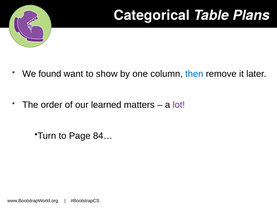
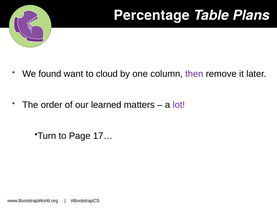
Categorical: Categorical -> Percentage
show: show -> cloud
then colour: blue -> purple
84…: 84… -> 17…
